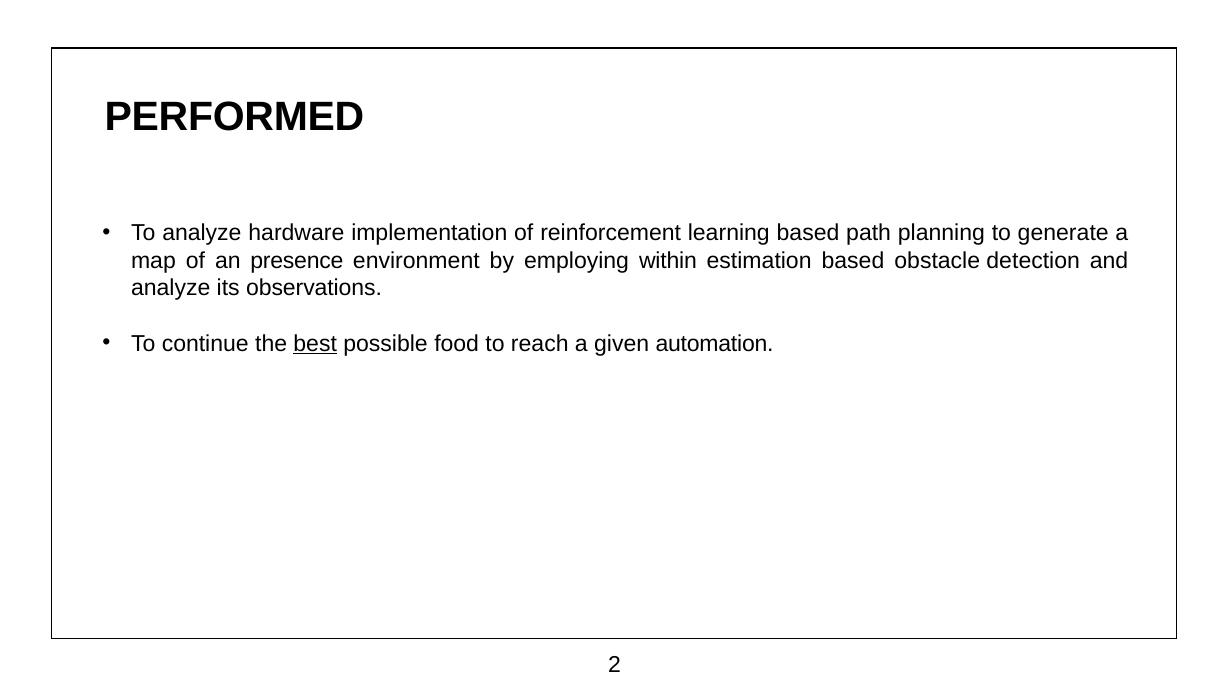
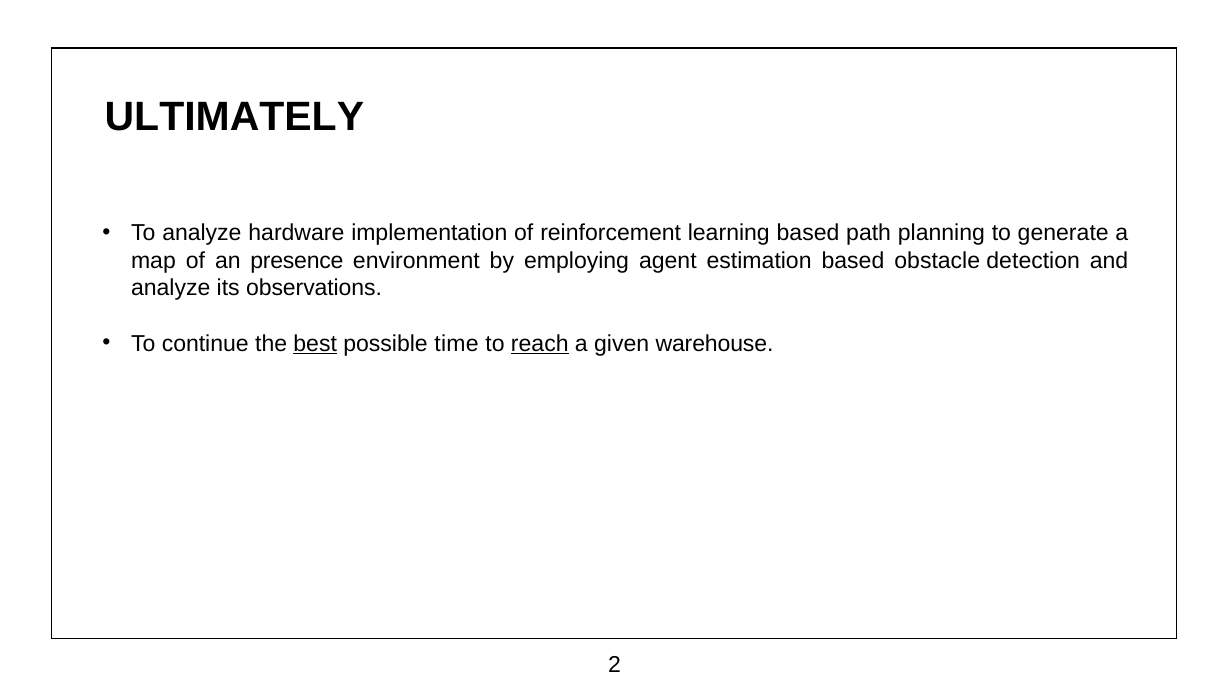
PERFORMED: PERFORMED -> ULTIMATELY
within: within -> agent
food: food -> time
reach underline: none -> present
automation: automation -> warehouse
